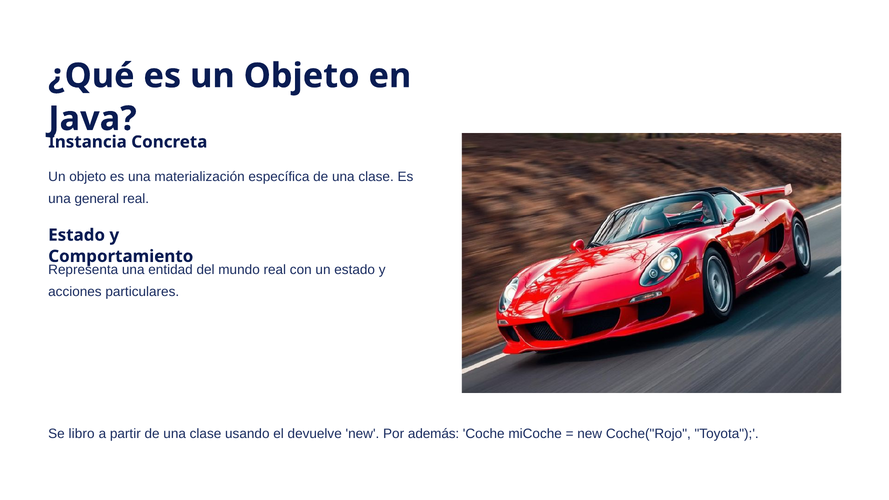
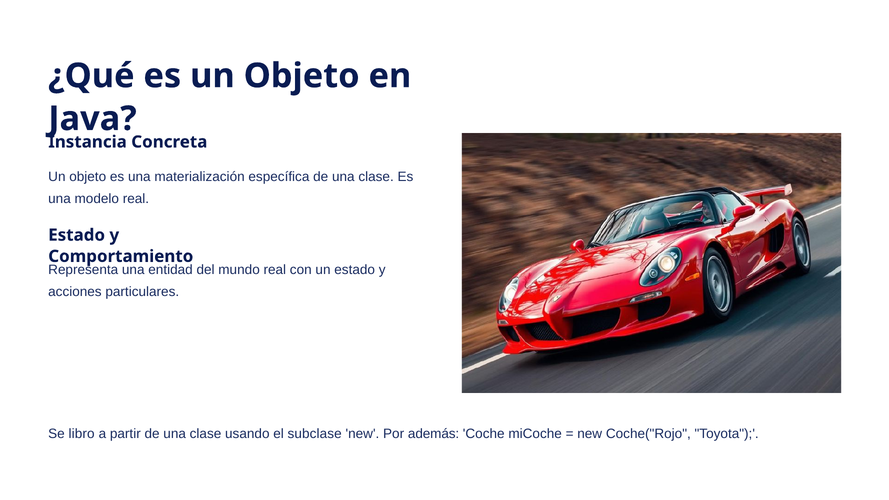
general: general -> modelo
devuelve: devuelve -> subclase
